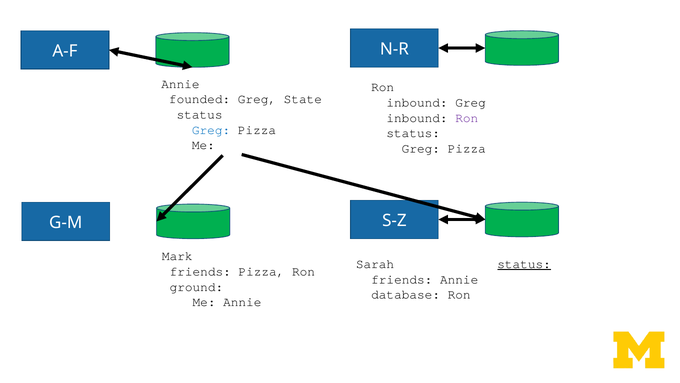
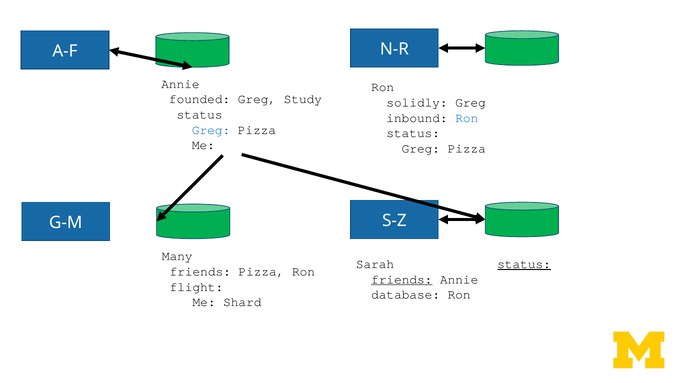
State: State -> Study
inbound at (417, 102): inbound -> solidly
Ron at (467, 118) colour: purple -> blue
Mark: Mark -> Many
friends at (402, 279) underline: none -> present
ground: ground -> flight
Me Annie: Annie -> Shard
